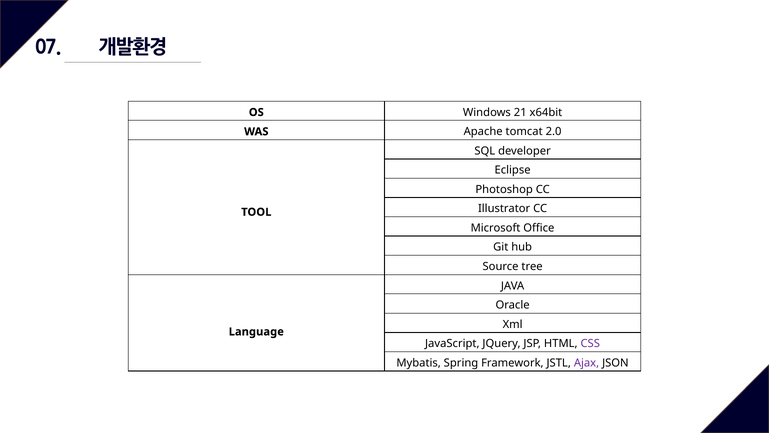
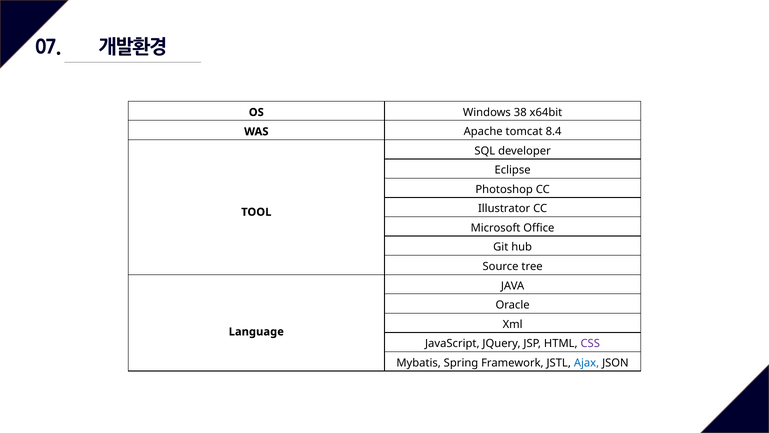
21: 21 -> 38
2.0: 2.0 -> 8.4
Ajax colour: purple -> blue
